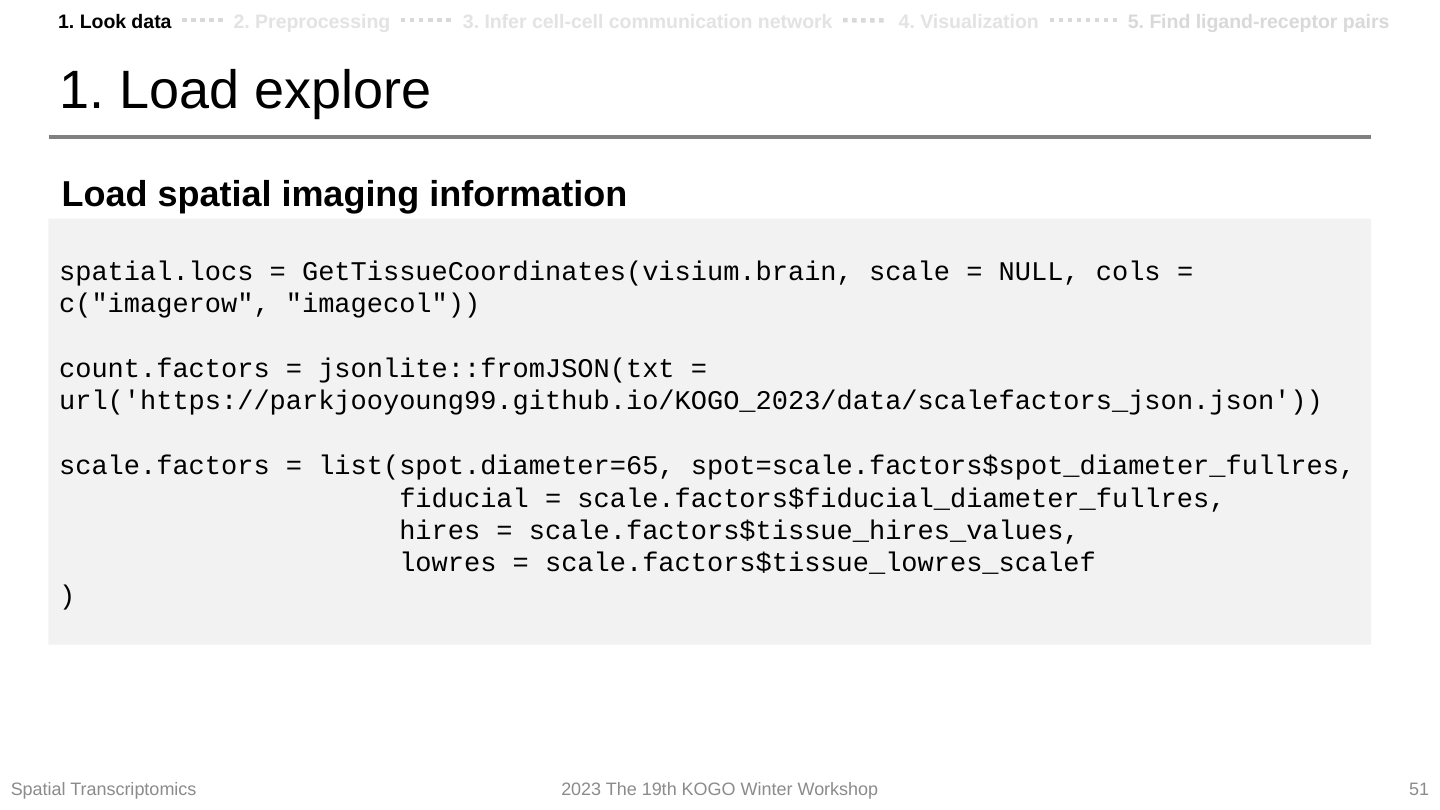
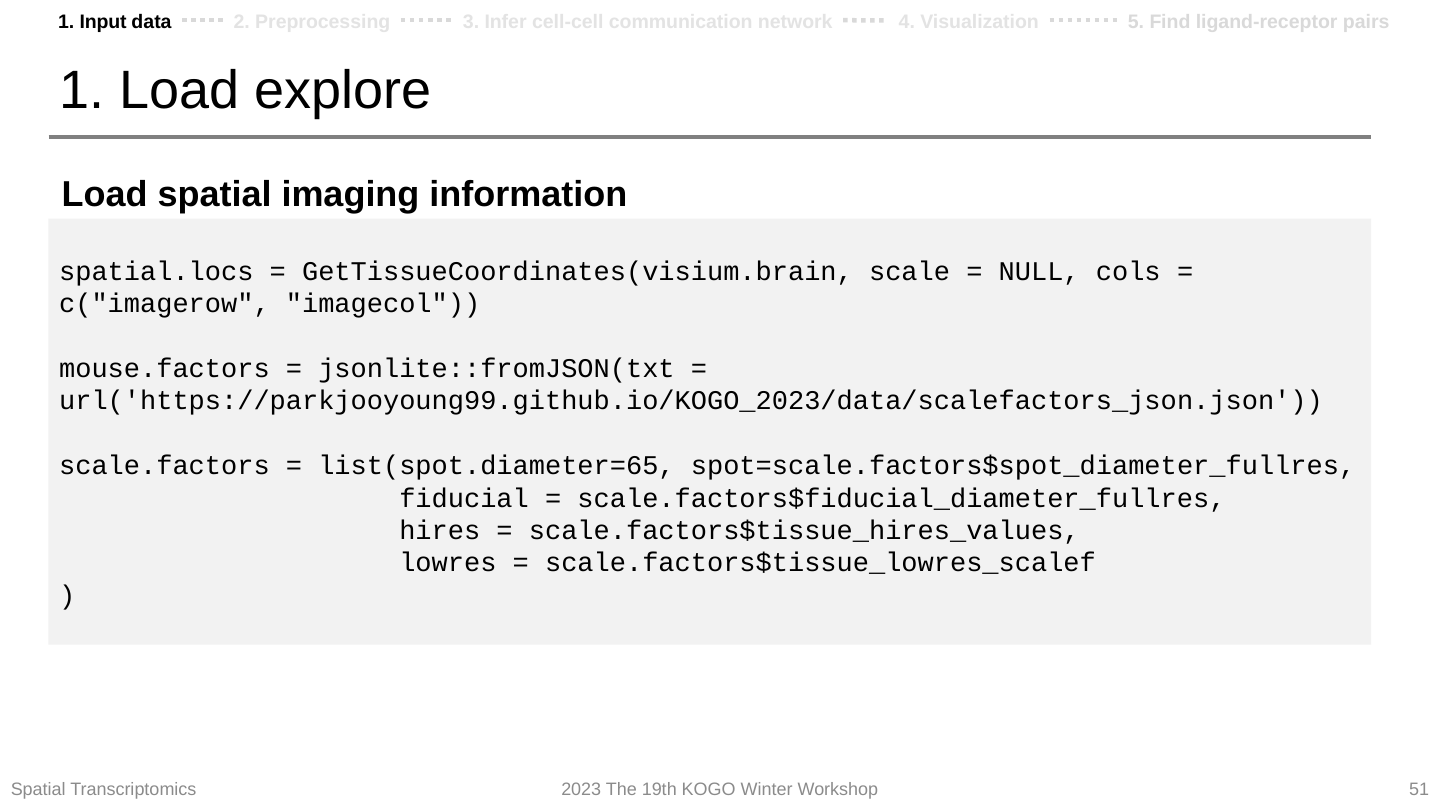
Look: Look -> Input
count.factors: count.factors -> mouse.factors
